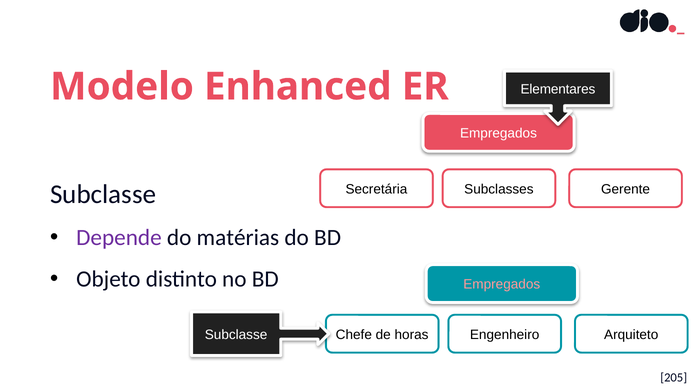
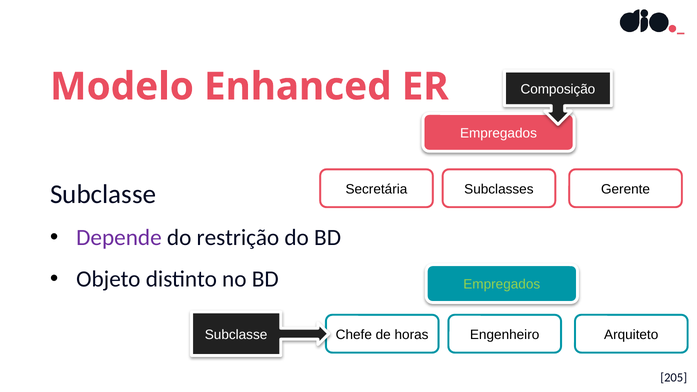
Elementares: Elementares -> Composição
matérias: matérias -> restrição
Empregados at (502, 285) colour: pink -> light green
